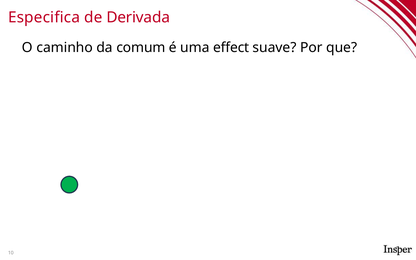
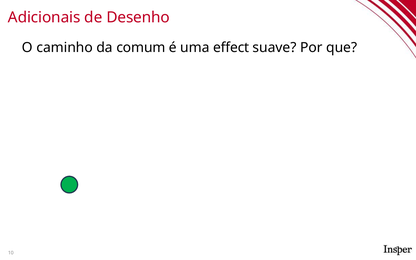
Especifica: Especifica -> Adicionais
Derivada: Derivada -> Desenho
